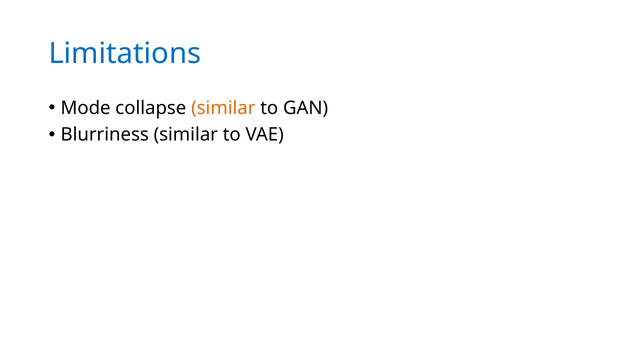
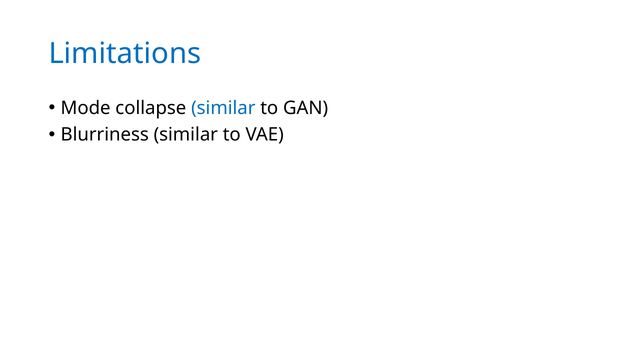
similar at (223, 108) colour: orange -> blue
